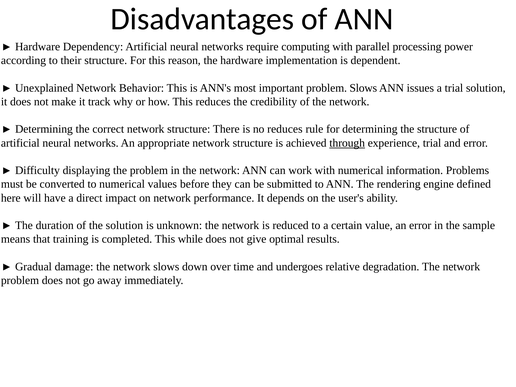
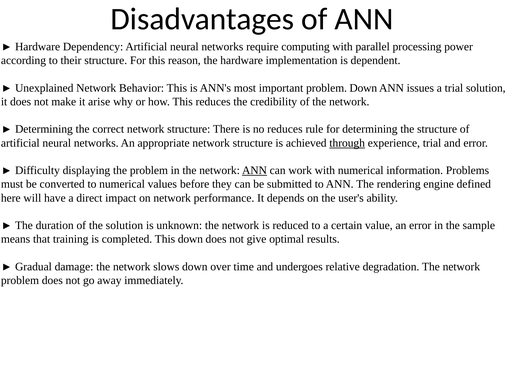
problem Slows: Slows -> Down
track: track -> arise
ANN at (255, 170) underline: none -> present
This while: while -> down
